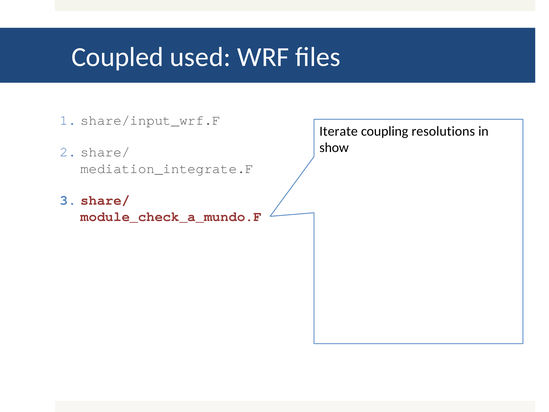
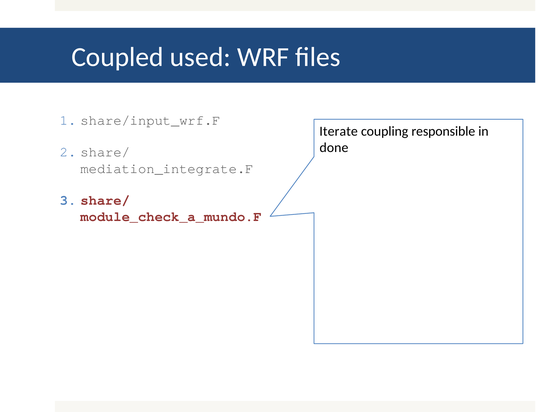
resolutions: resolutions -> responsible
show: show -> done
